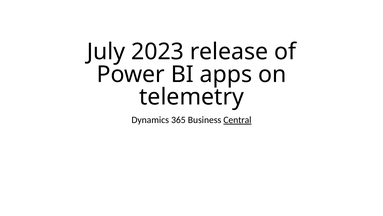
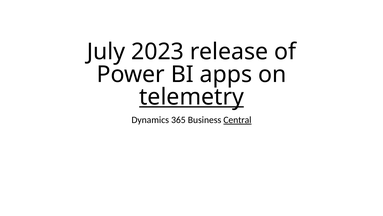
telemetry underline: none -> present
